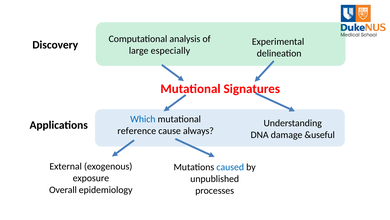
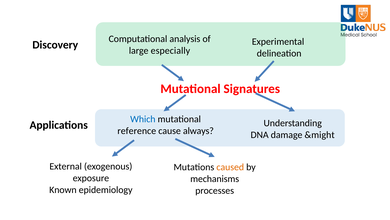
&useful: &useful -> &might
caused colour: blue -> orange
unpublished: unpublished -> mechanisms
Overall: Overall -> Known
